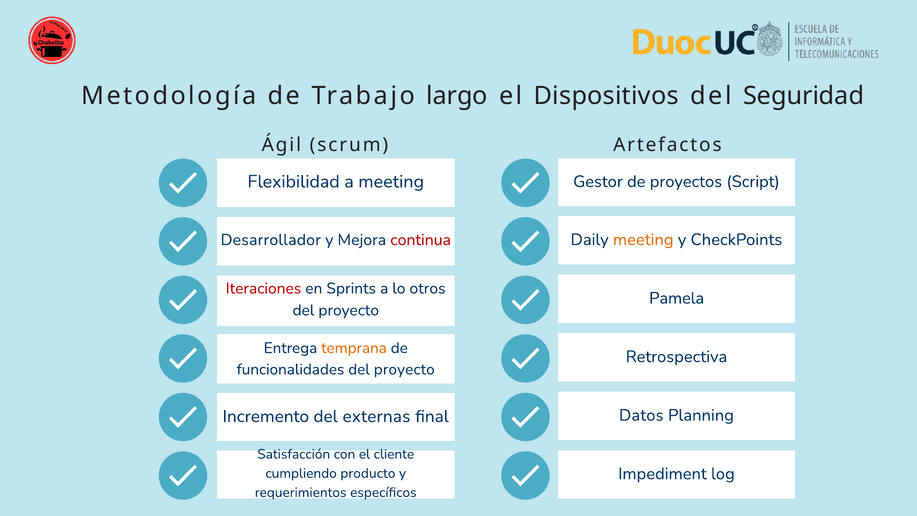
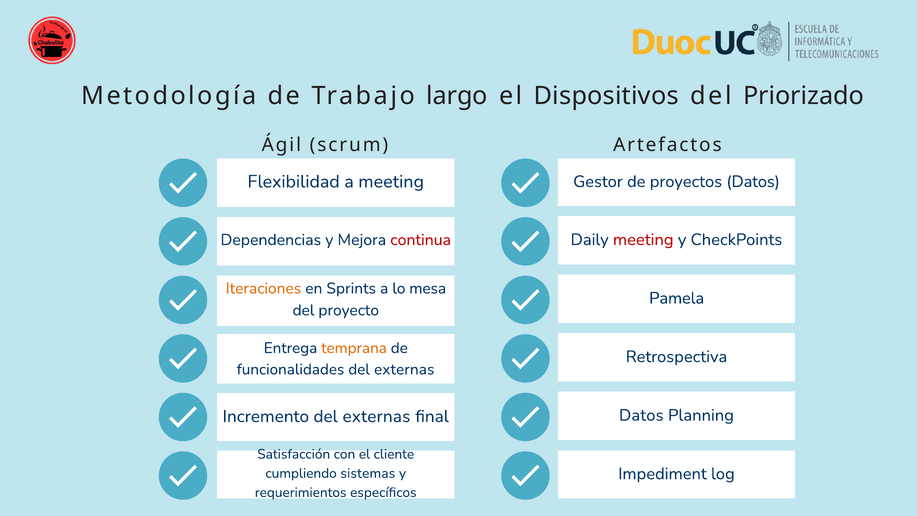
Seguridad: Seguridad -> Priorizado
proyectos Script: Script -> Datos
Desarrollador: Desarrollador -> Dependencias
meeting at (643, 240) colour: orange -> red
Iteraciones colour: red -> orange
otros: otros -> mesa
funcionalidades del proyecto: proyecto -> externas
producto: producto -> sistemas
